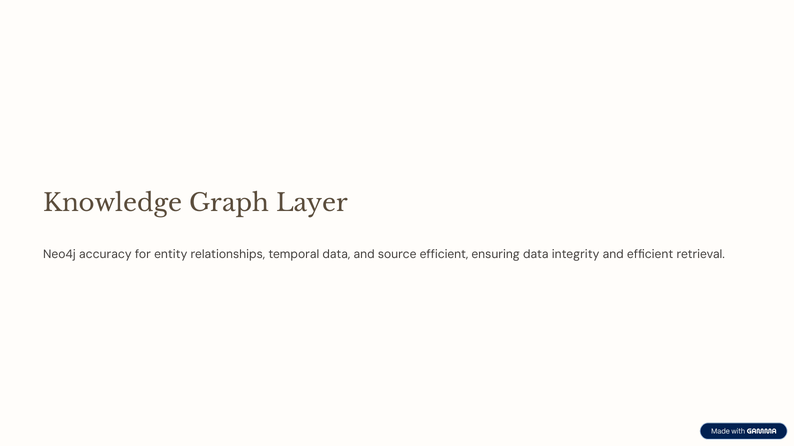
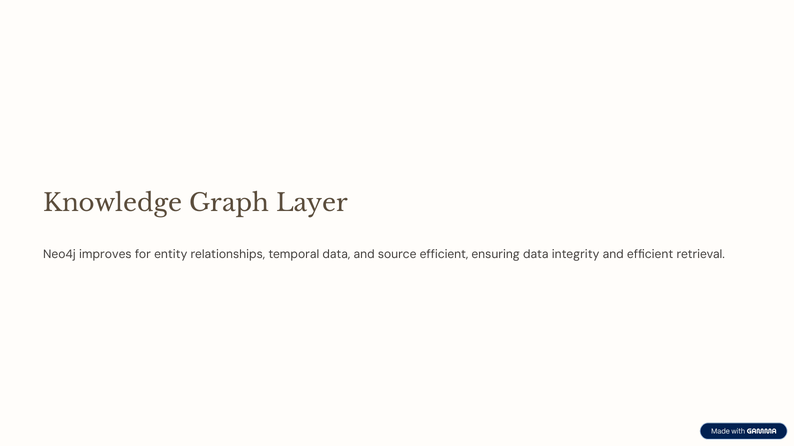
accuracy: accuracy -> improves
